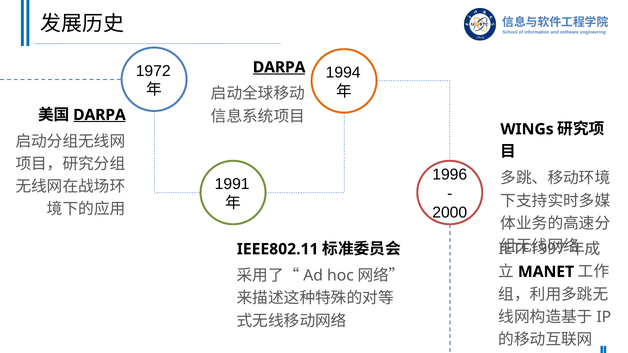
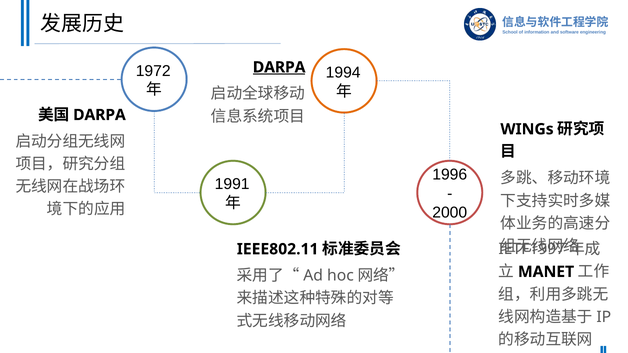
DARPA at (99, 115) underline: present -> none
